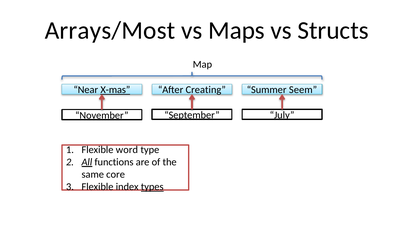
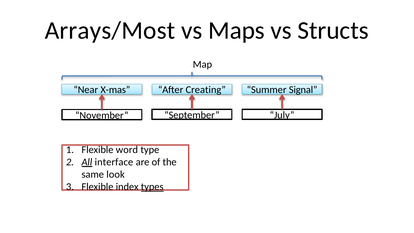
X-mas underline: present -> none
Seem: Seem -> Signal
functions: functions -> interface
core: core -> look
